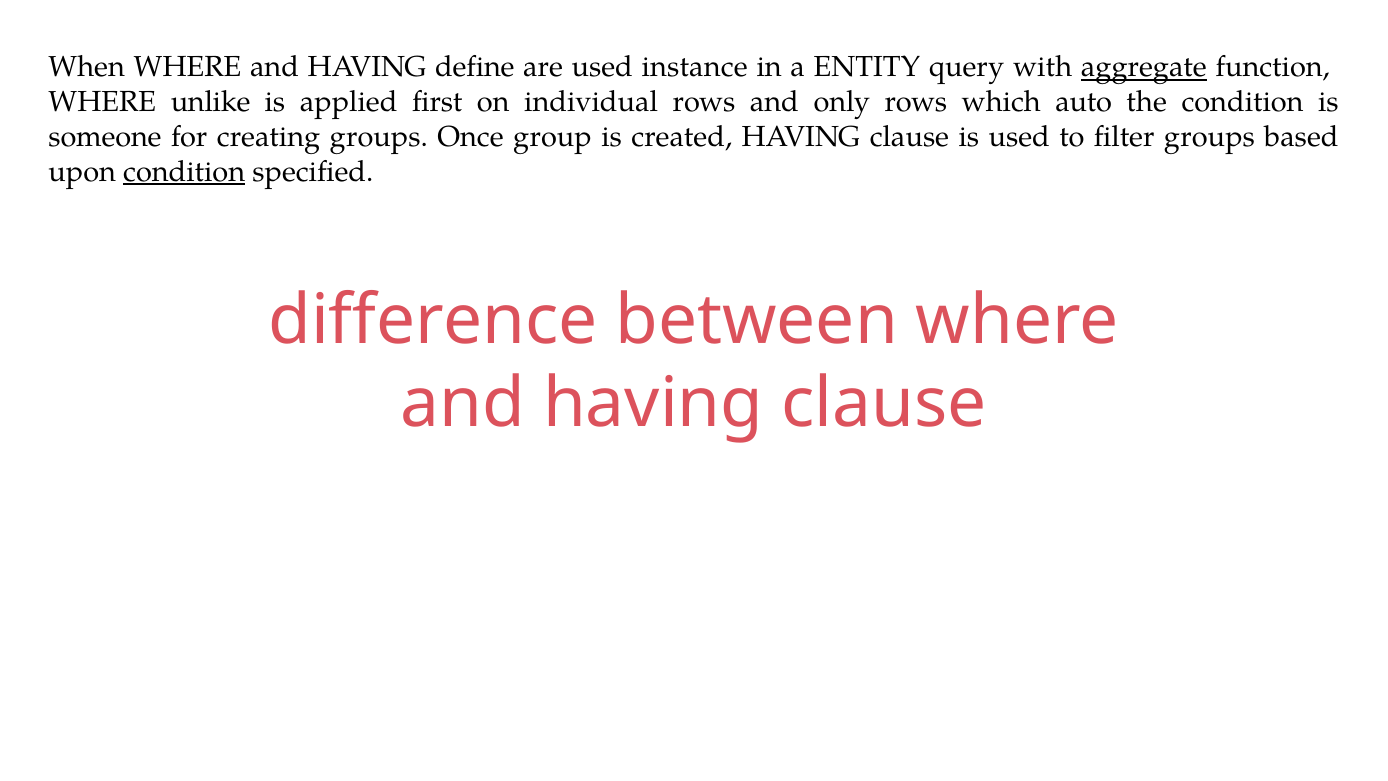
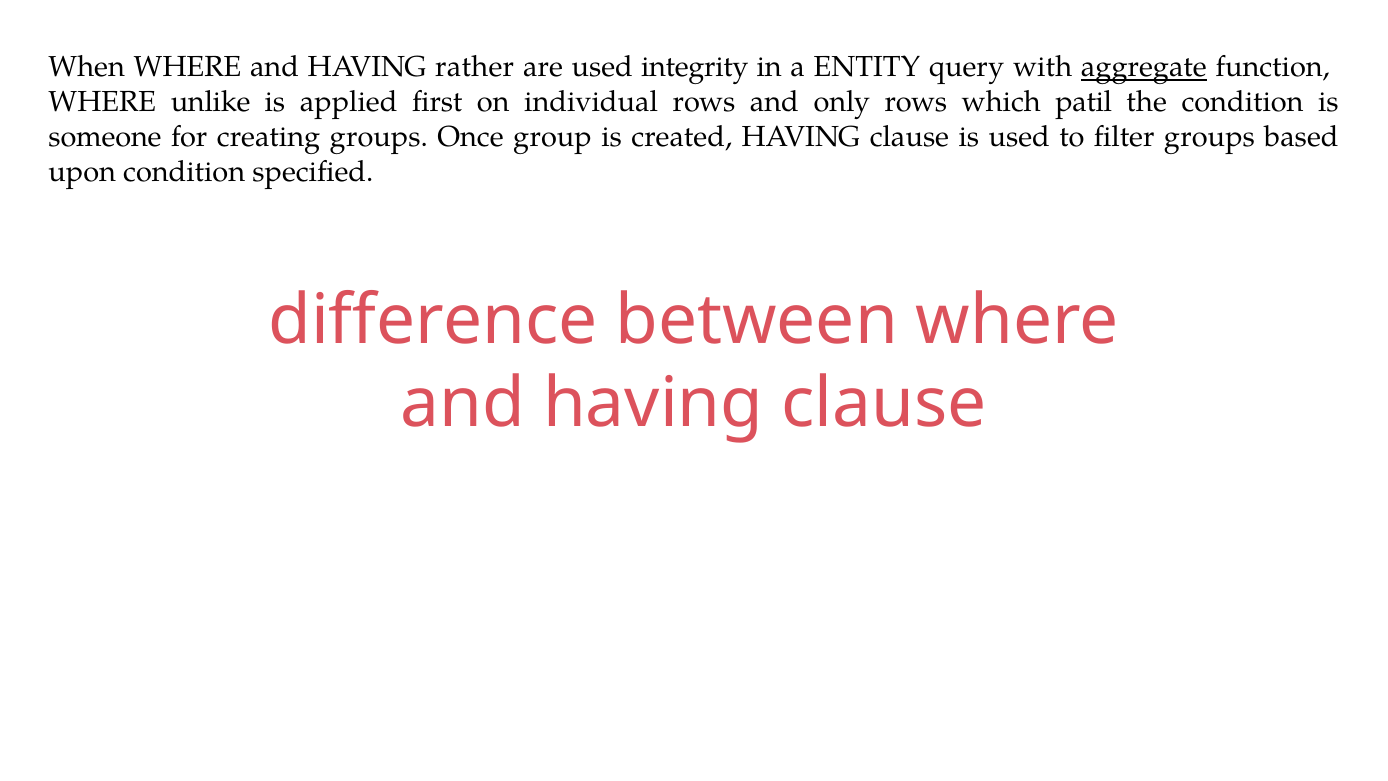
define: define -> rather
instance: instance -> integrity
auto: auto -> patil
condition at (184, 172) underline: present -> none
